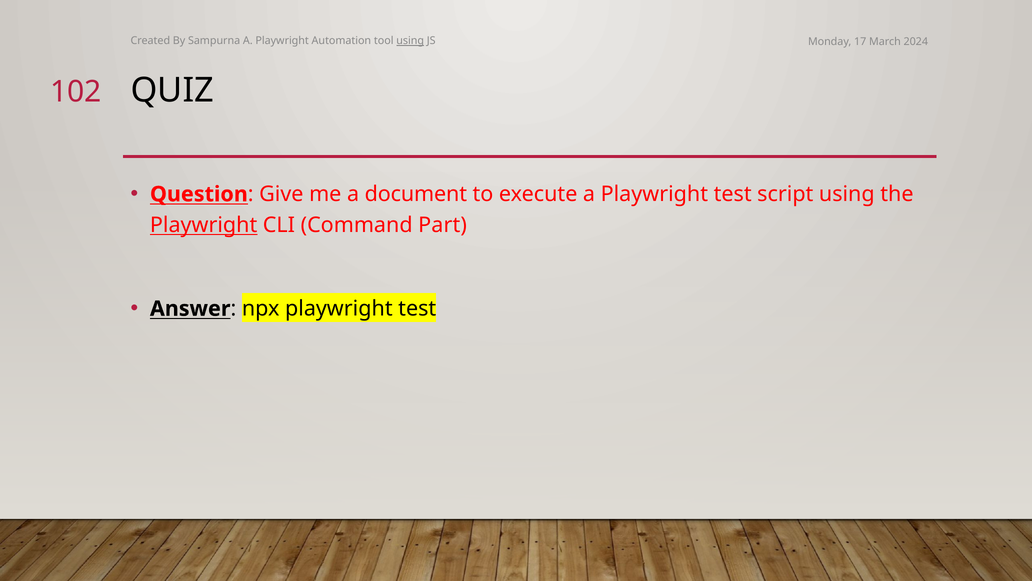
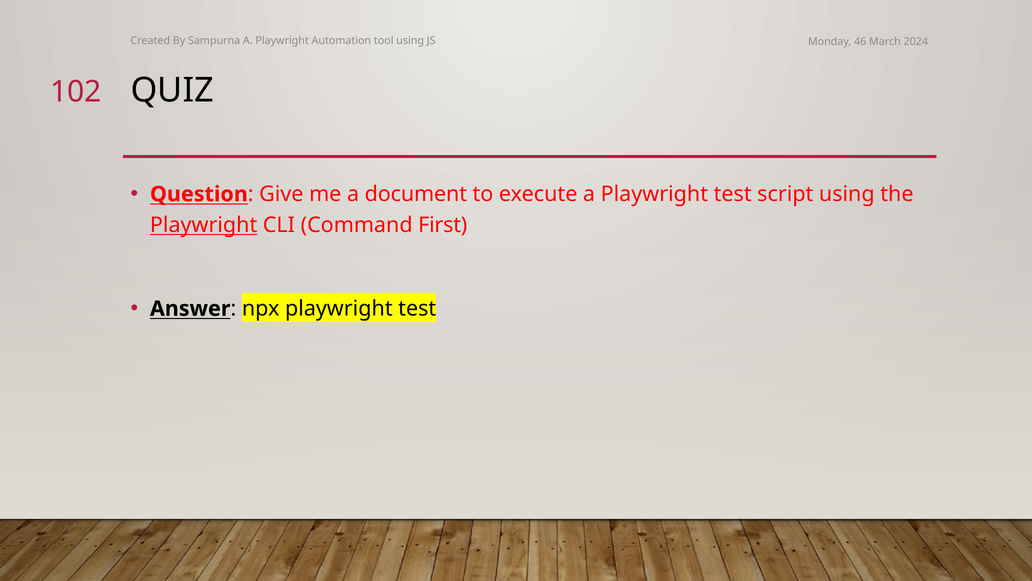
using at (410, 41) underline: present -> none
17: 17 -> 46
Part: Part -> First
